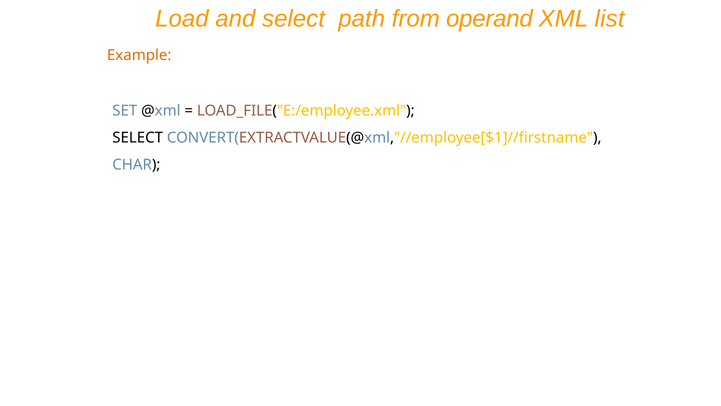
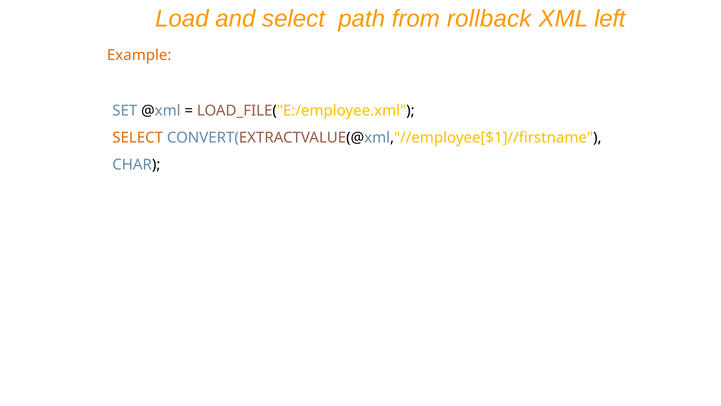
operand: operand -> rollback
list: list -> left
SELECT at (138, 137) colour: black -> orange
